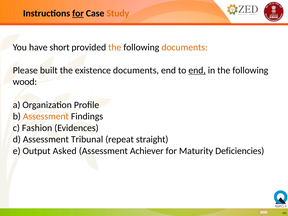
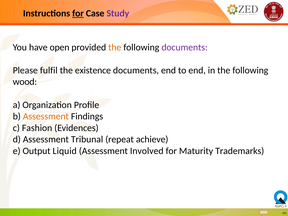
Study colour: orange -> purple
short: short -> open
documents at (185, 47) colour: orange -> purple
built: built -> fulfil
end at (197, 70) underline: present -> none
straight: straight -> achieve
Asked: Asked -> Liquid
Achiever: Achiever -> Involved
Deficiencies: Deficiencies -> Trademarks
